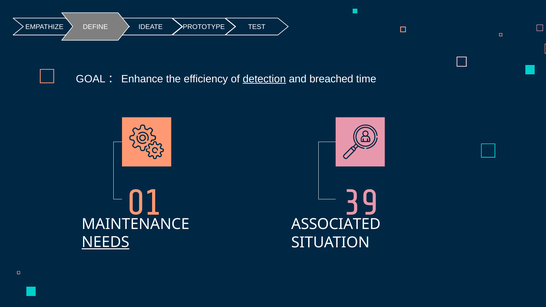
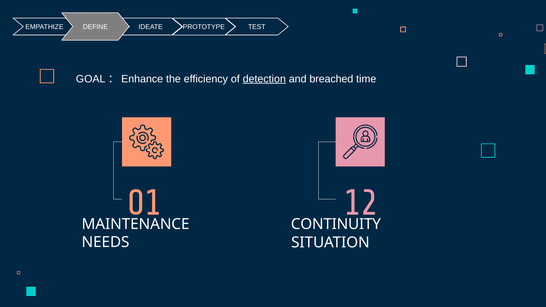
39: 39 -> 12
ASSOCIATED: ASSOCIATED -> CONTINUITY
NEEDS underline: present -> none
